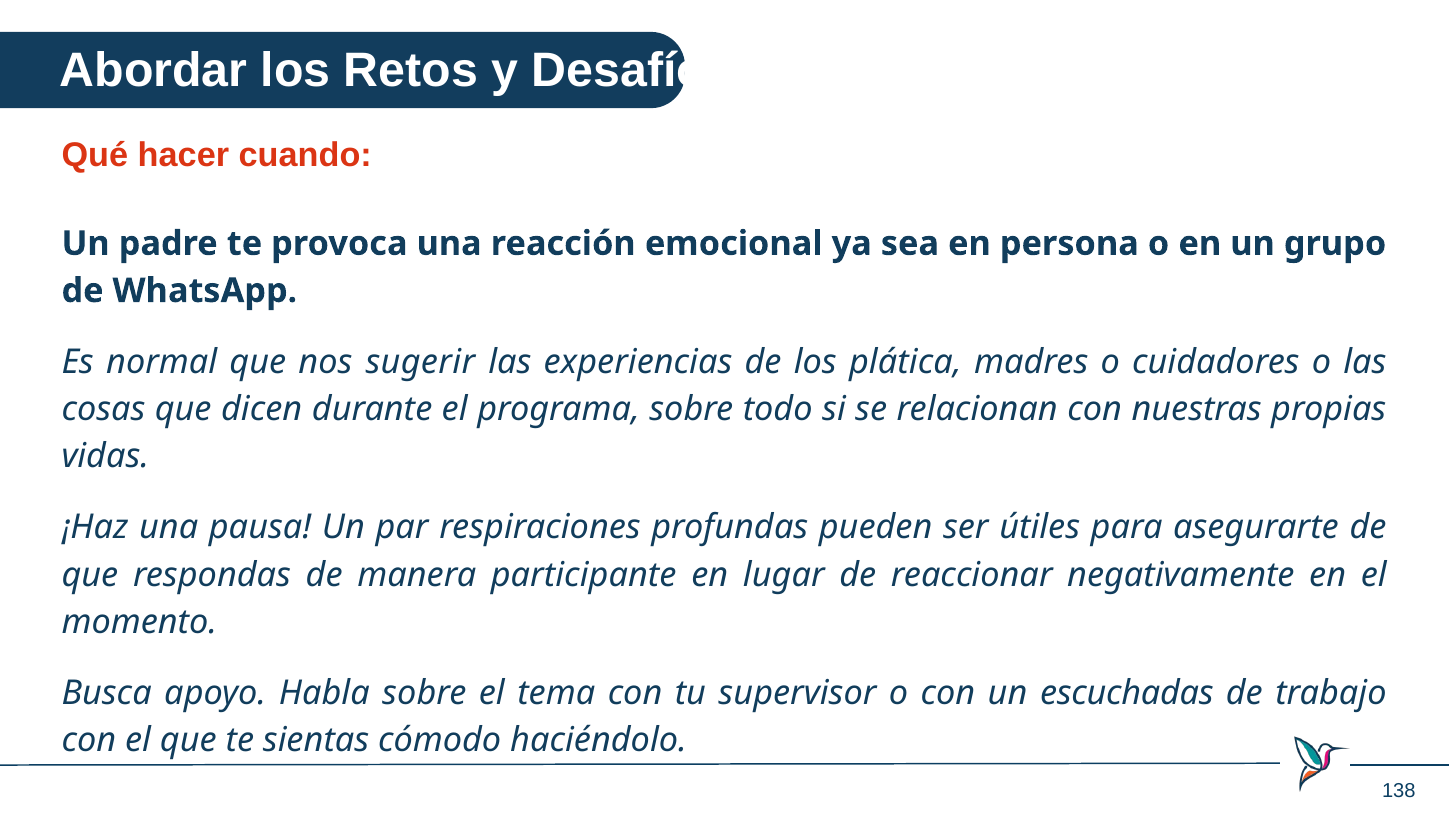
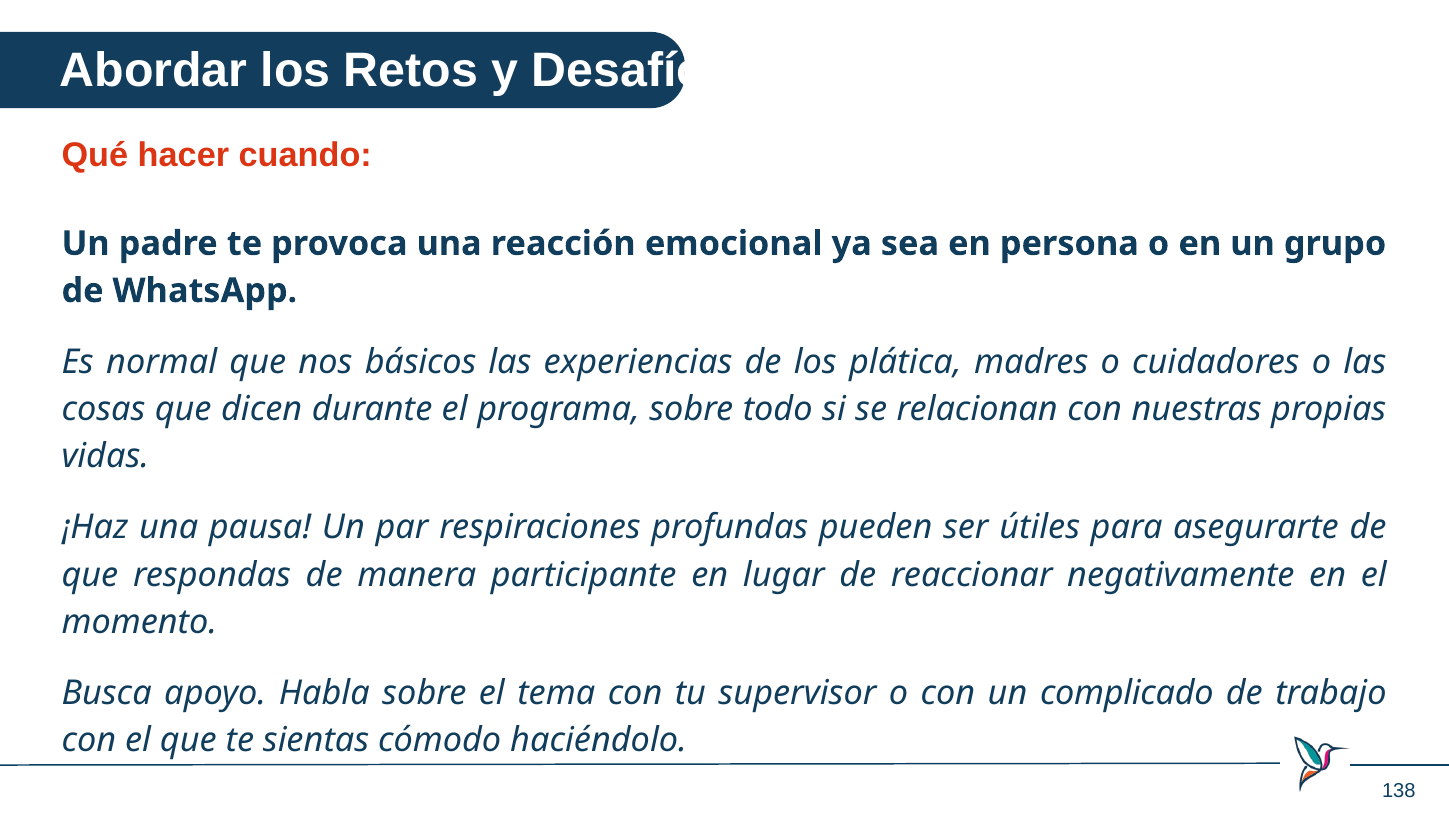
sugerir: sugerir -> básicos
escuchadas: escuchadas -> complicado
